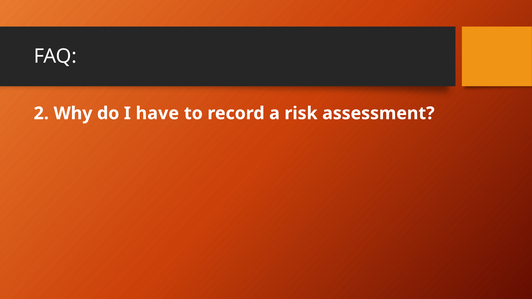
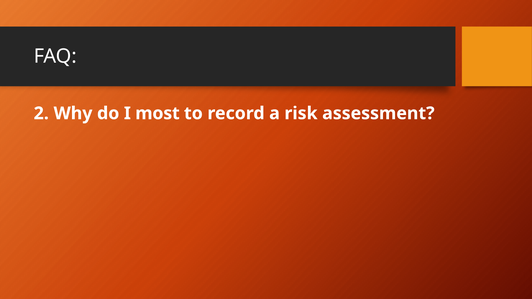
have: have -> most
